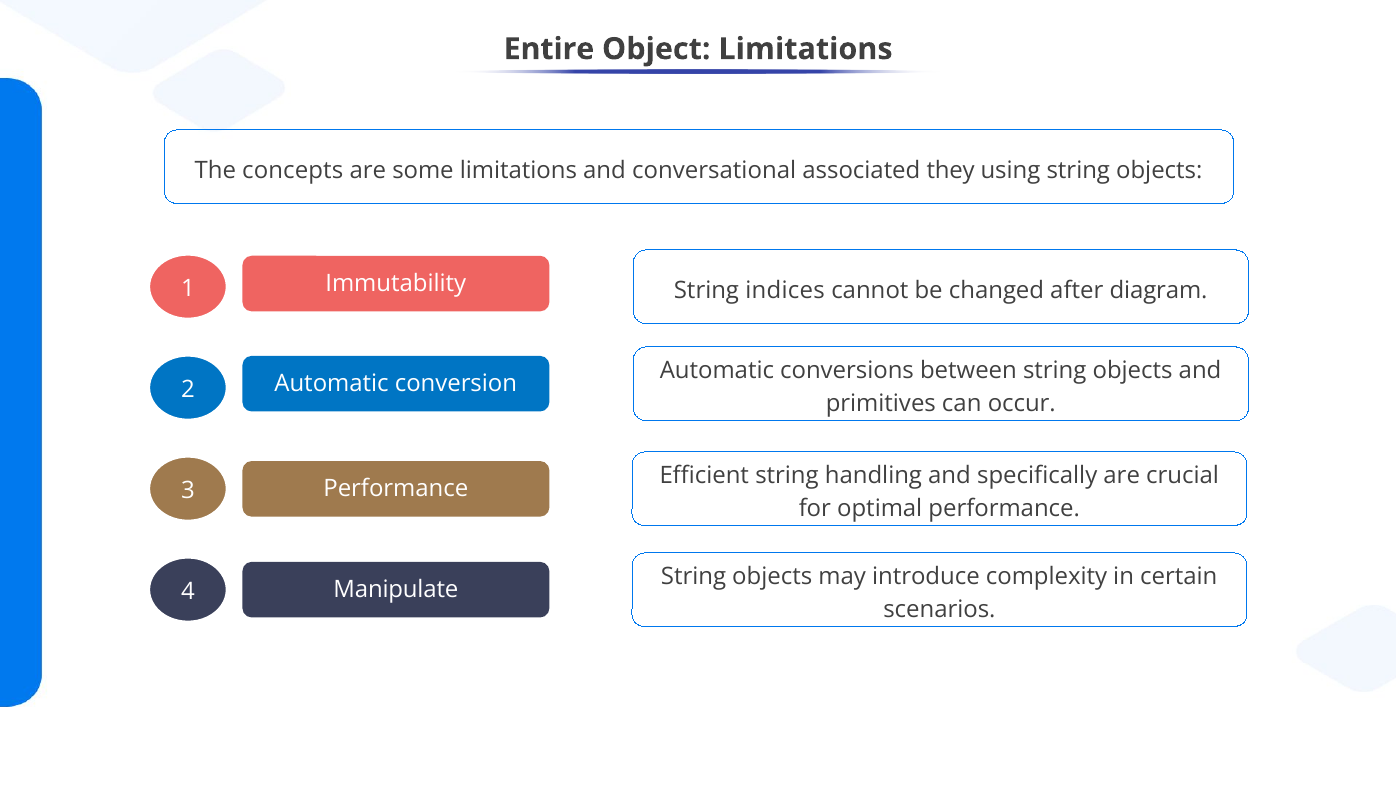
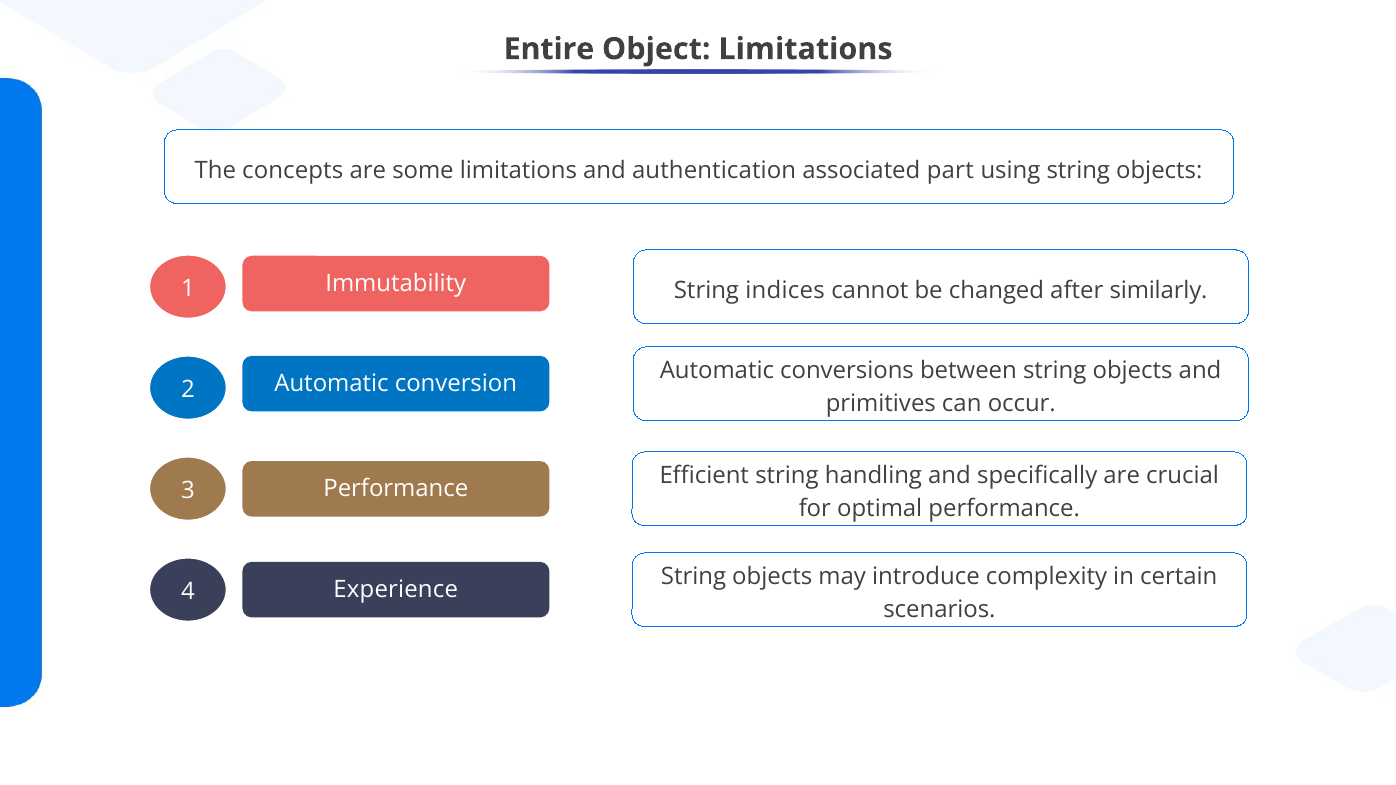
conversational: conversational -> authentication
they: they -> part
diagram: diagram -> similarly
Manipulate: Manipulate -> Experience
